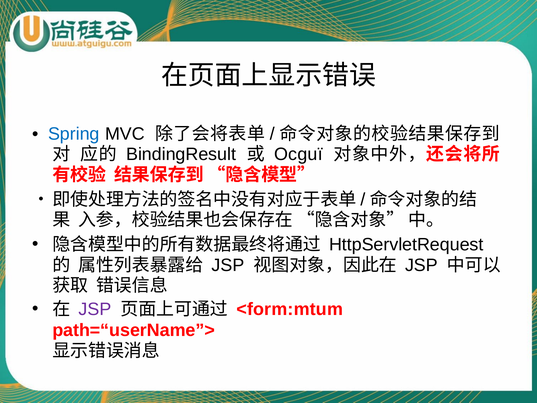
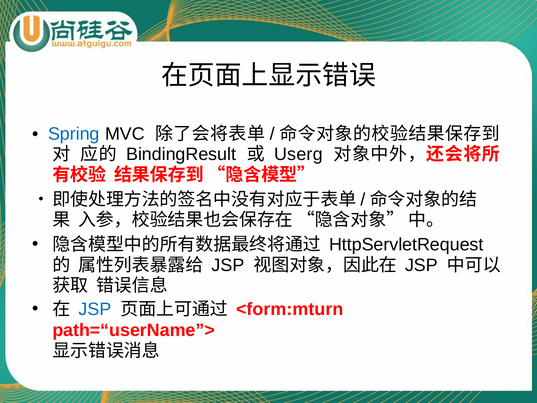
Ocguï: Ocguï -> Userg
JSP at (95, 309) colour: purple -> blue
<form:mtum: <form:mtum -> <form:mturn
